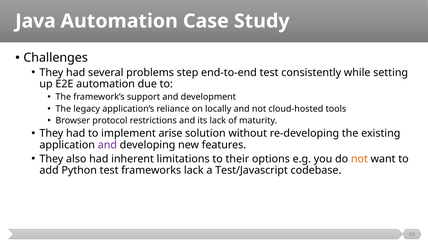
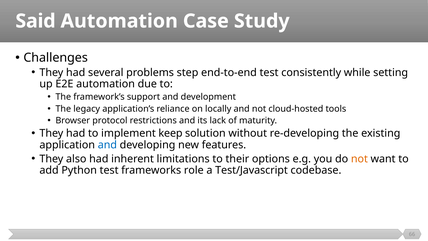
Java: Java -> Said
arise: arise -> keep
and at (107, 145) colour: purple -> blue
frameworks lack: lack -> role
